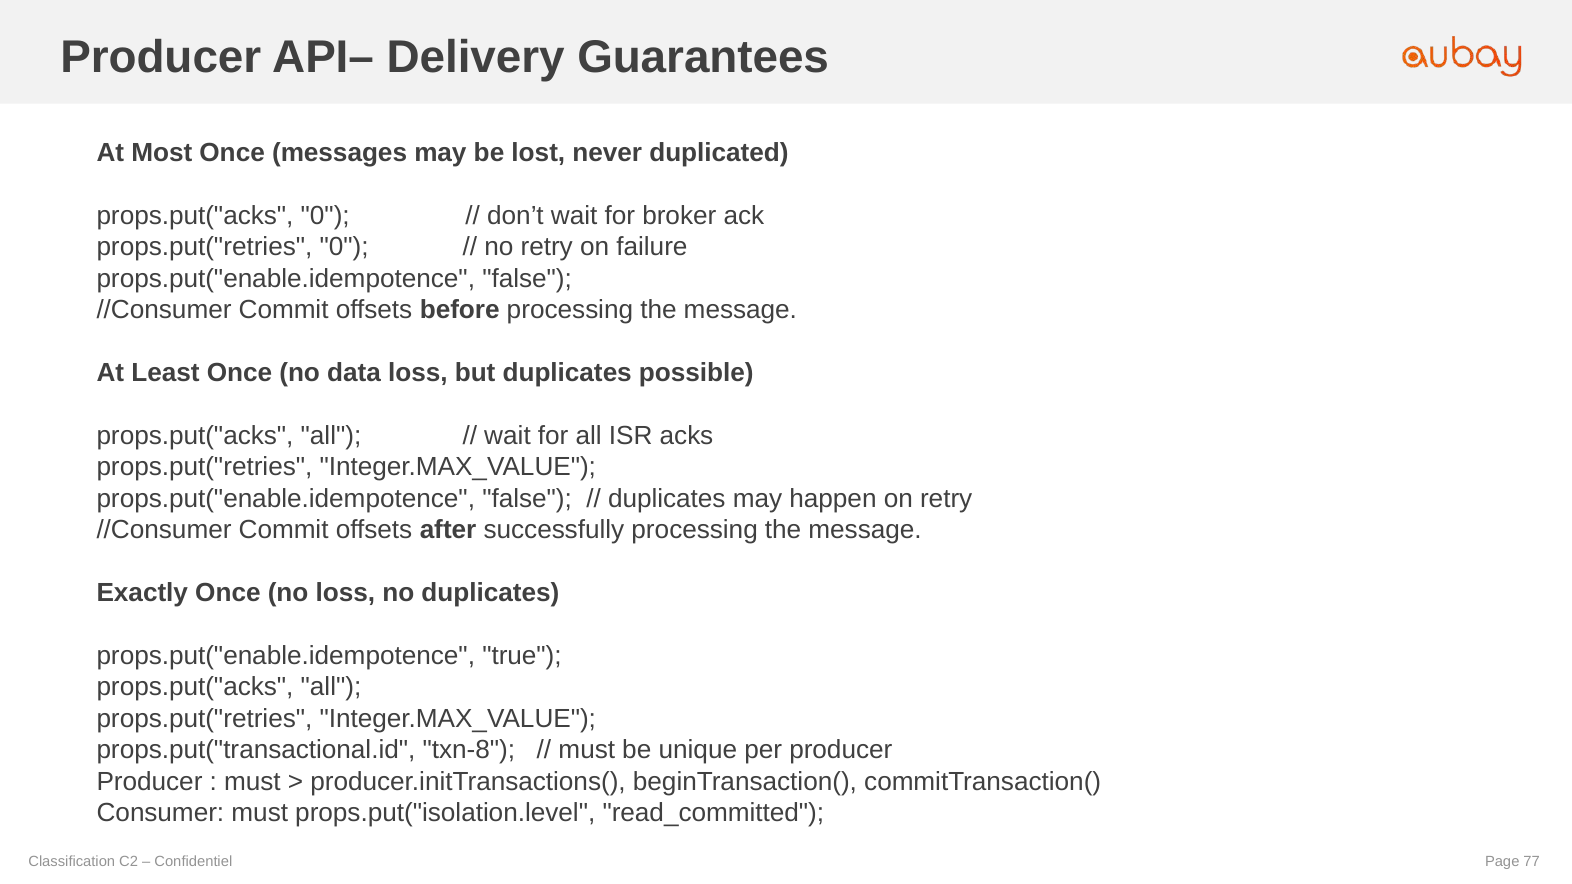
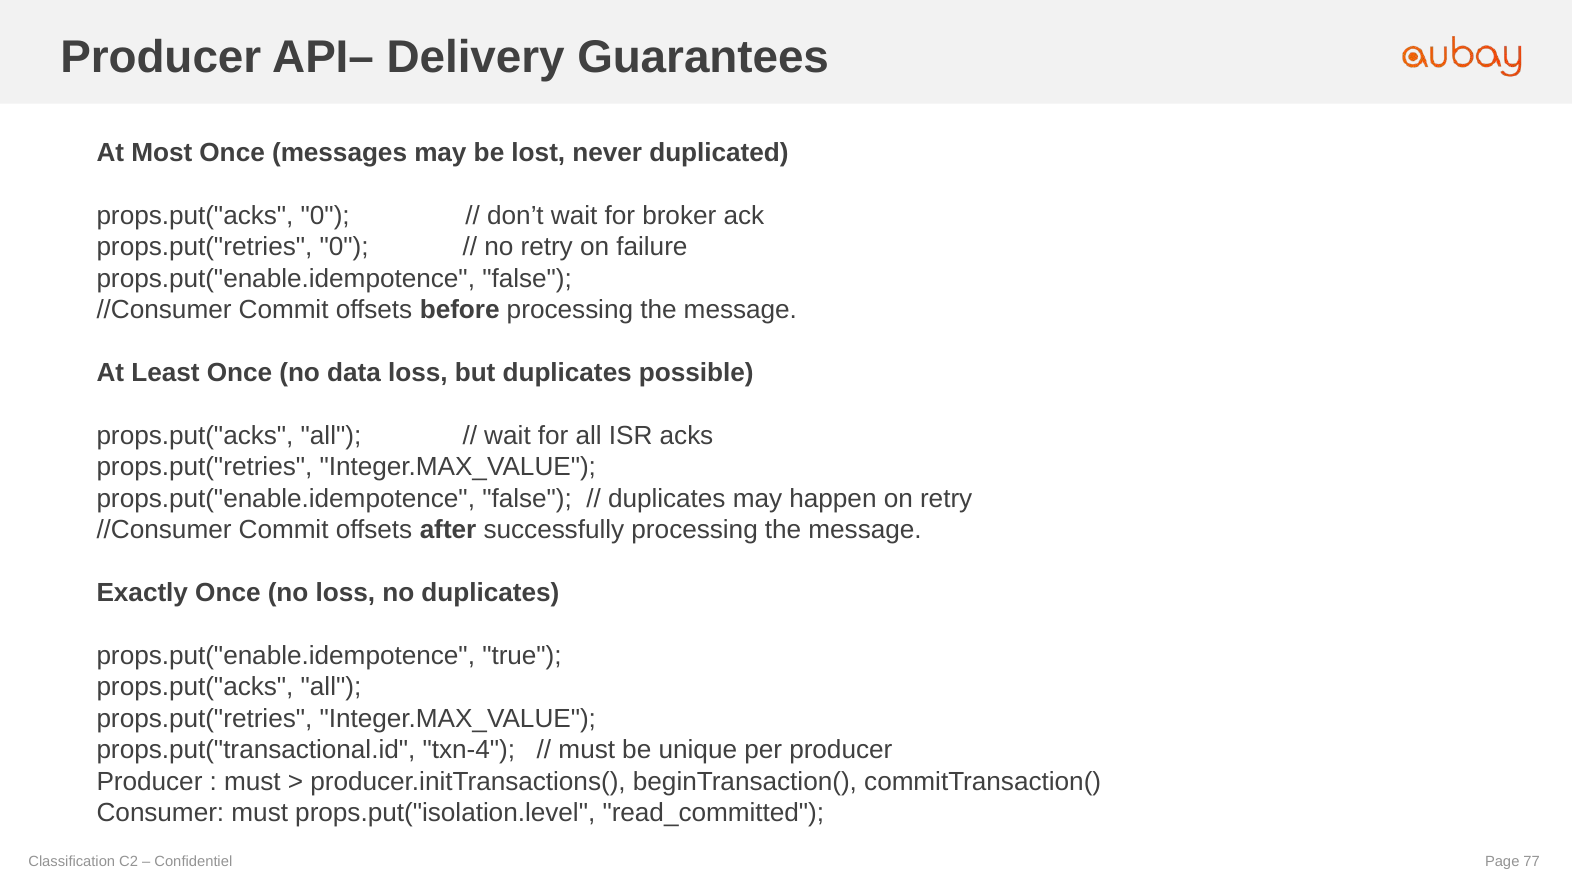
txn-8: txn-8 -> txn-4
